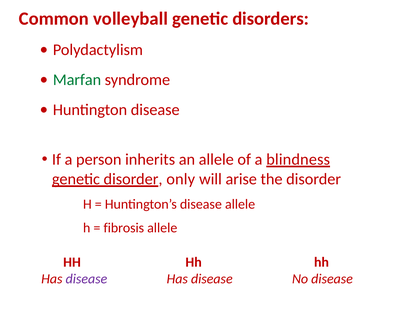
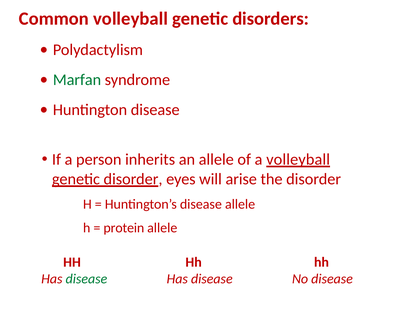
a blindness: blindness -> volleyball
only: only -> eyes
fibrosis: fibrosis -> protein
disease at (86, 279) colour: purple -> green
